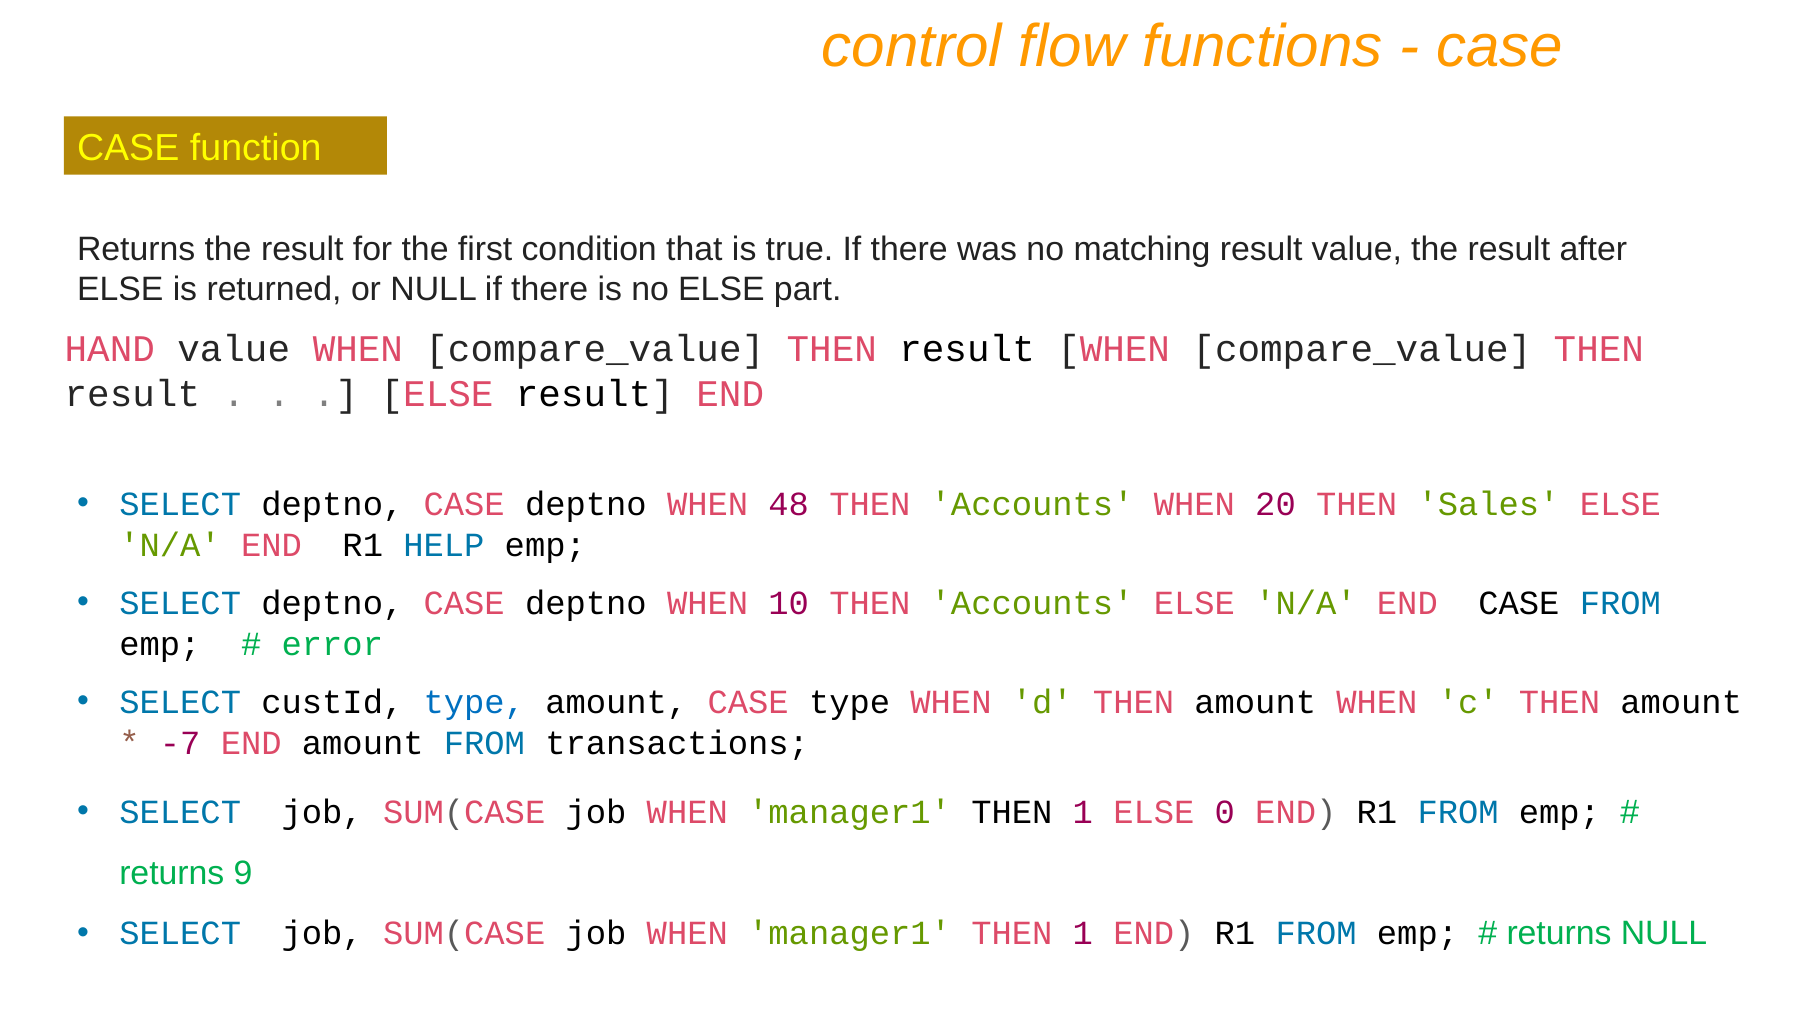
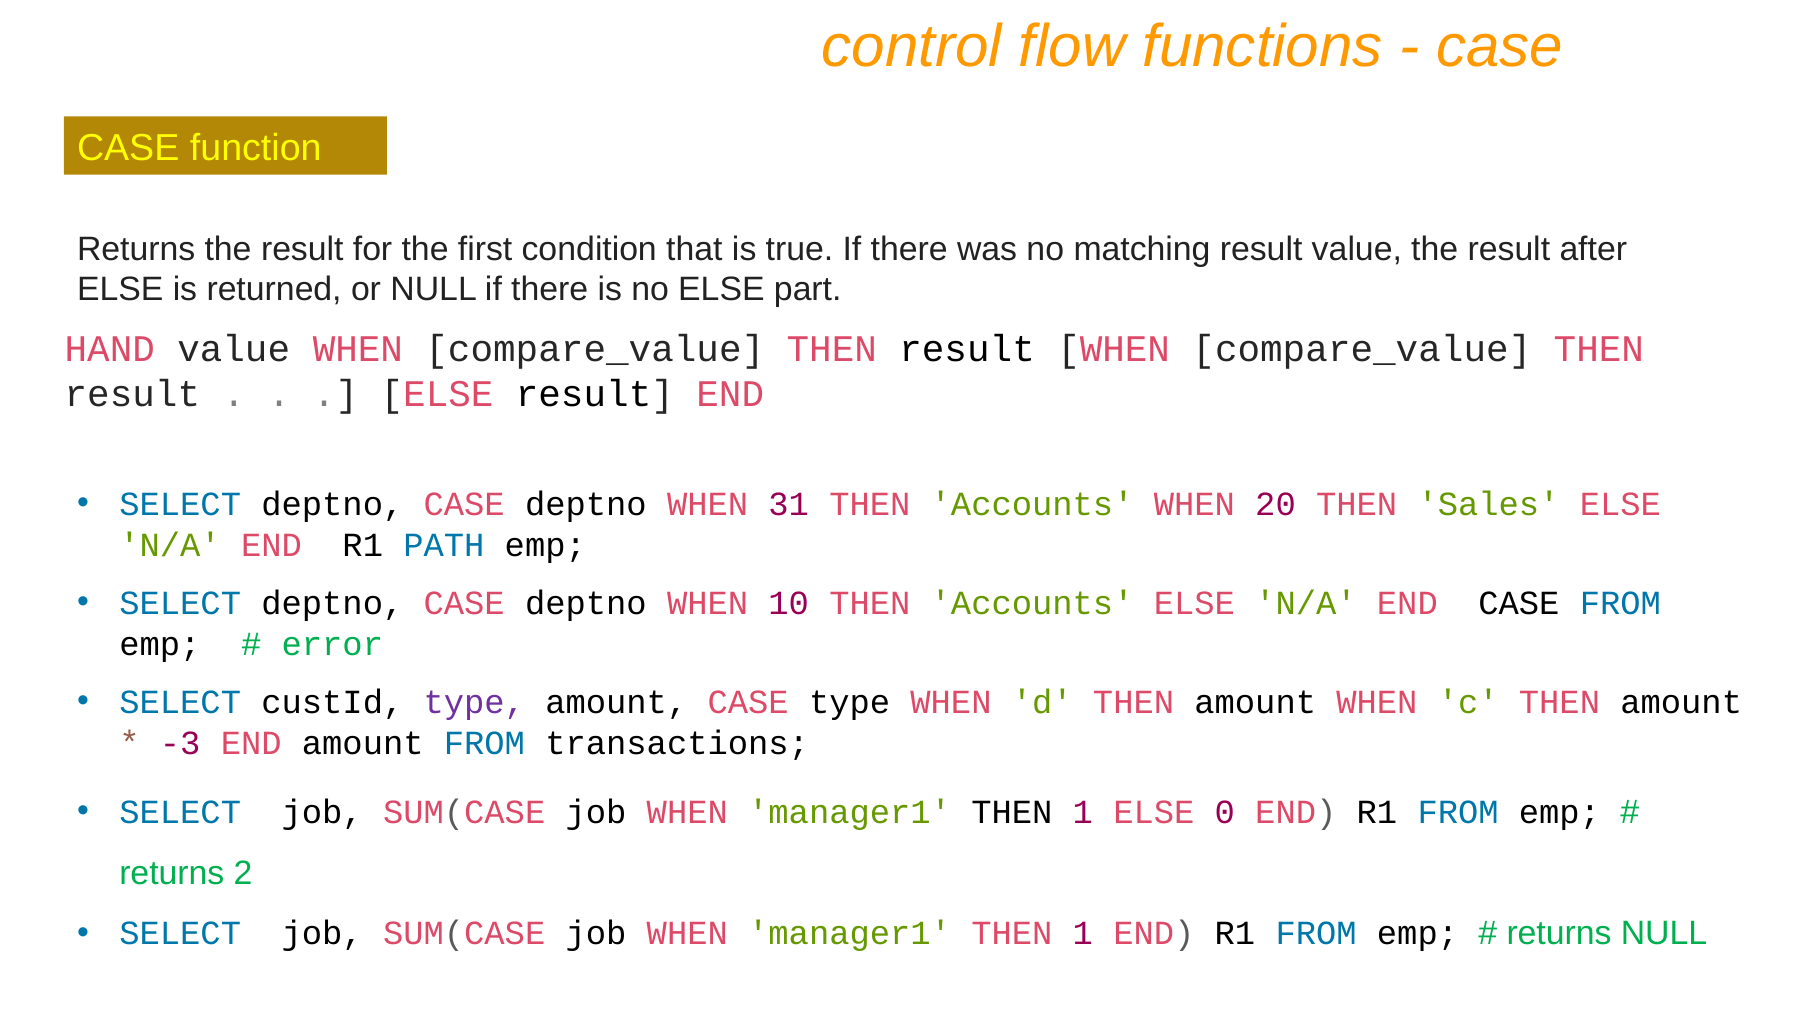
48: 48 -> 31
HELP: HELP -> PATH
type at (474, 703) colour: blue -> purple
-7: -7 -> -3
9: 9 -> 2
